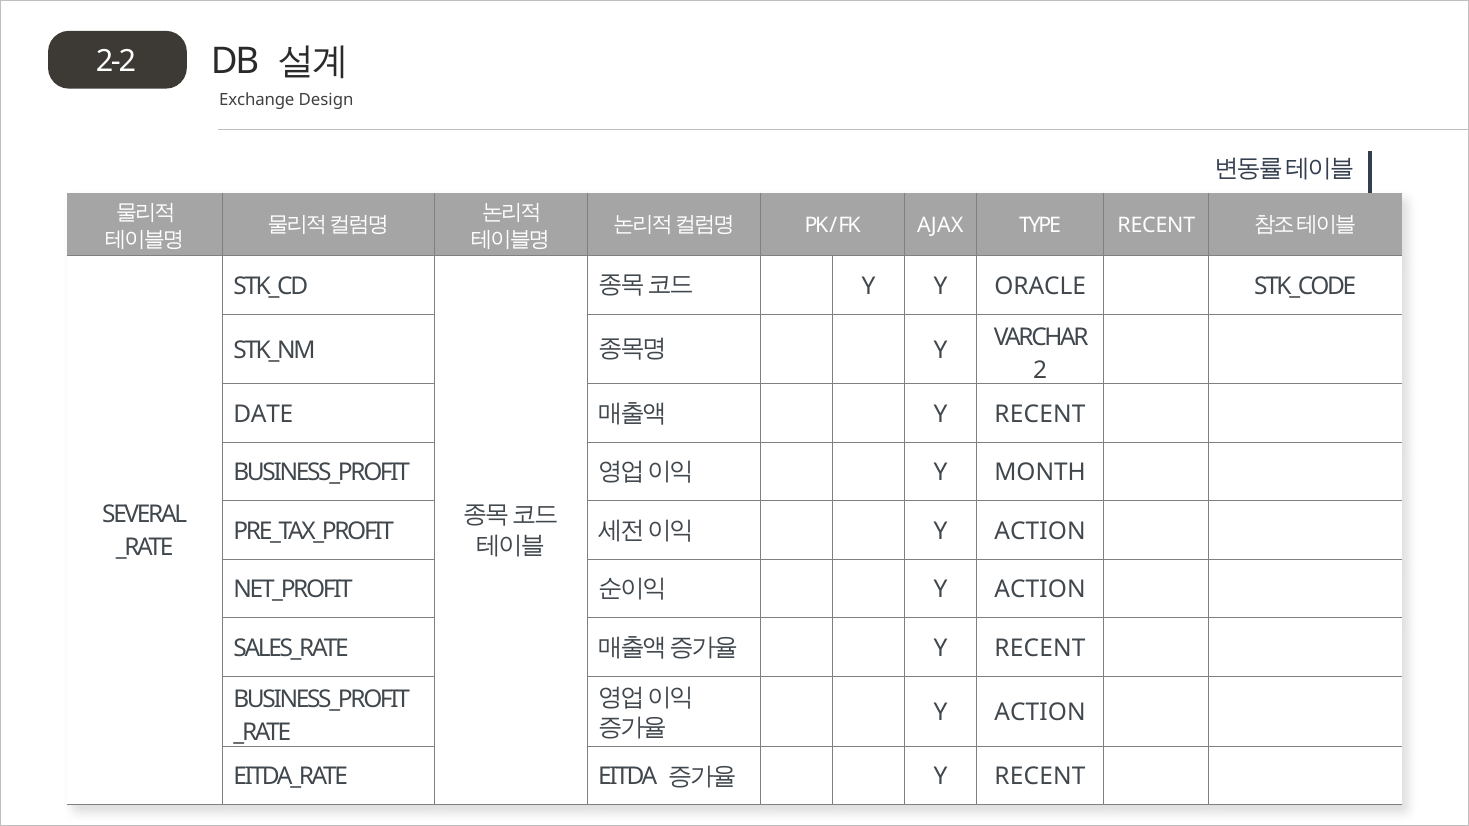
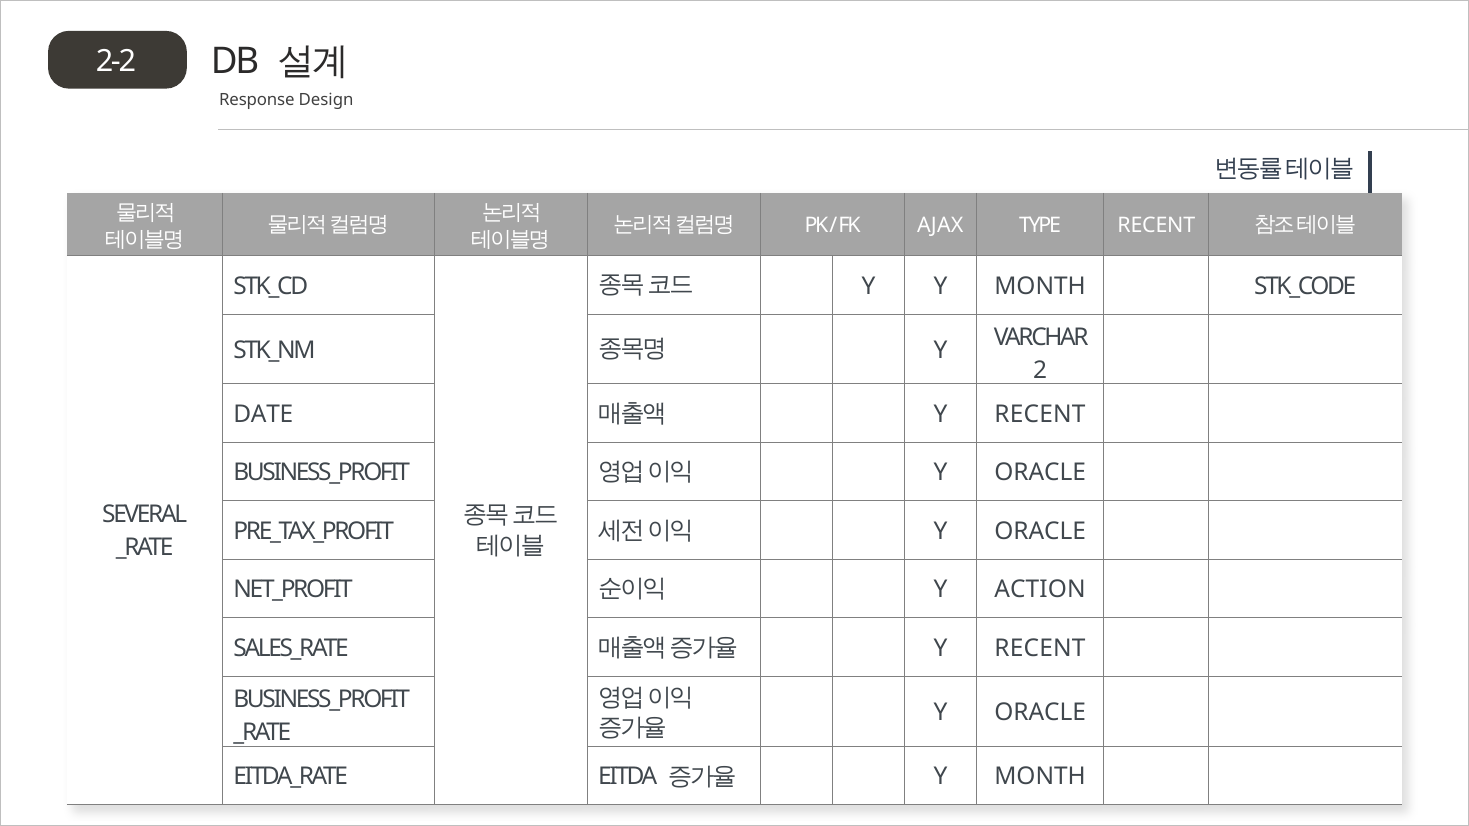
Exchange: Exchange -> Response
Y Y ORACLE: ORACLE -> MONTH
MONTH at (1040, 473): MONTH -> ORACLE
ACTION at (1040, 531): ACTION -> ORACLE
ACTION at (1040, 713): ACTION -> ORACLE
RECENT at (1040, 777): RECENT -> MONTH
